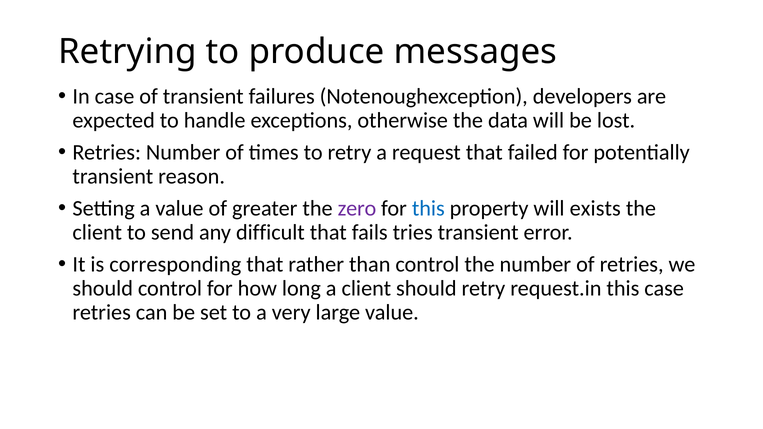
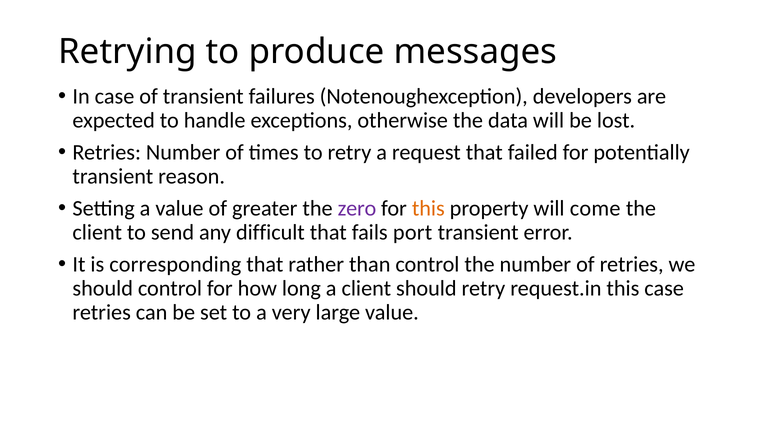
this at (428, 208) colour: blue -> orange
exists: exists -> come
tries: tries -> port
